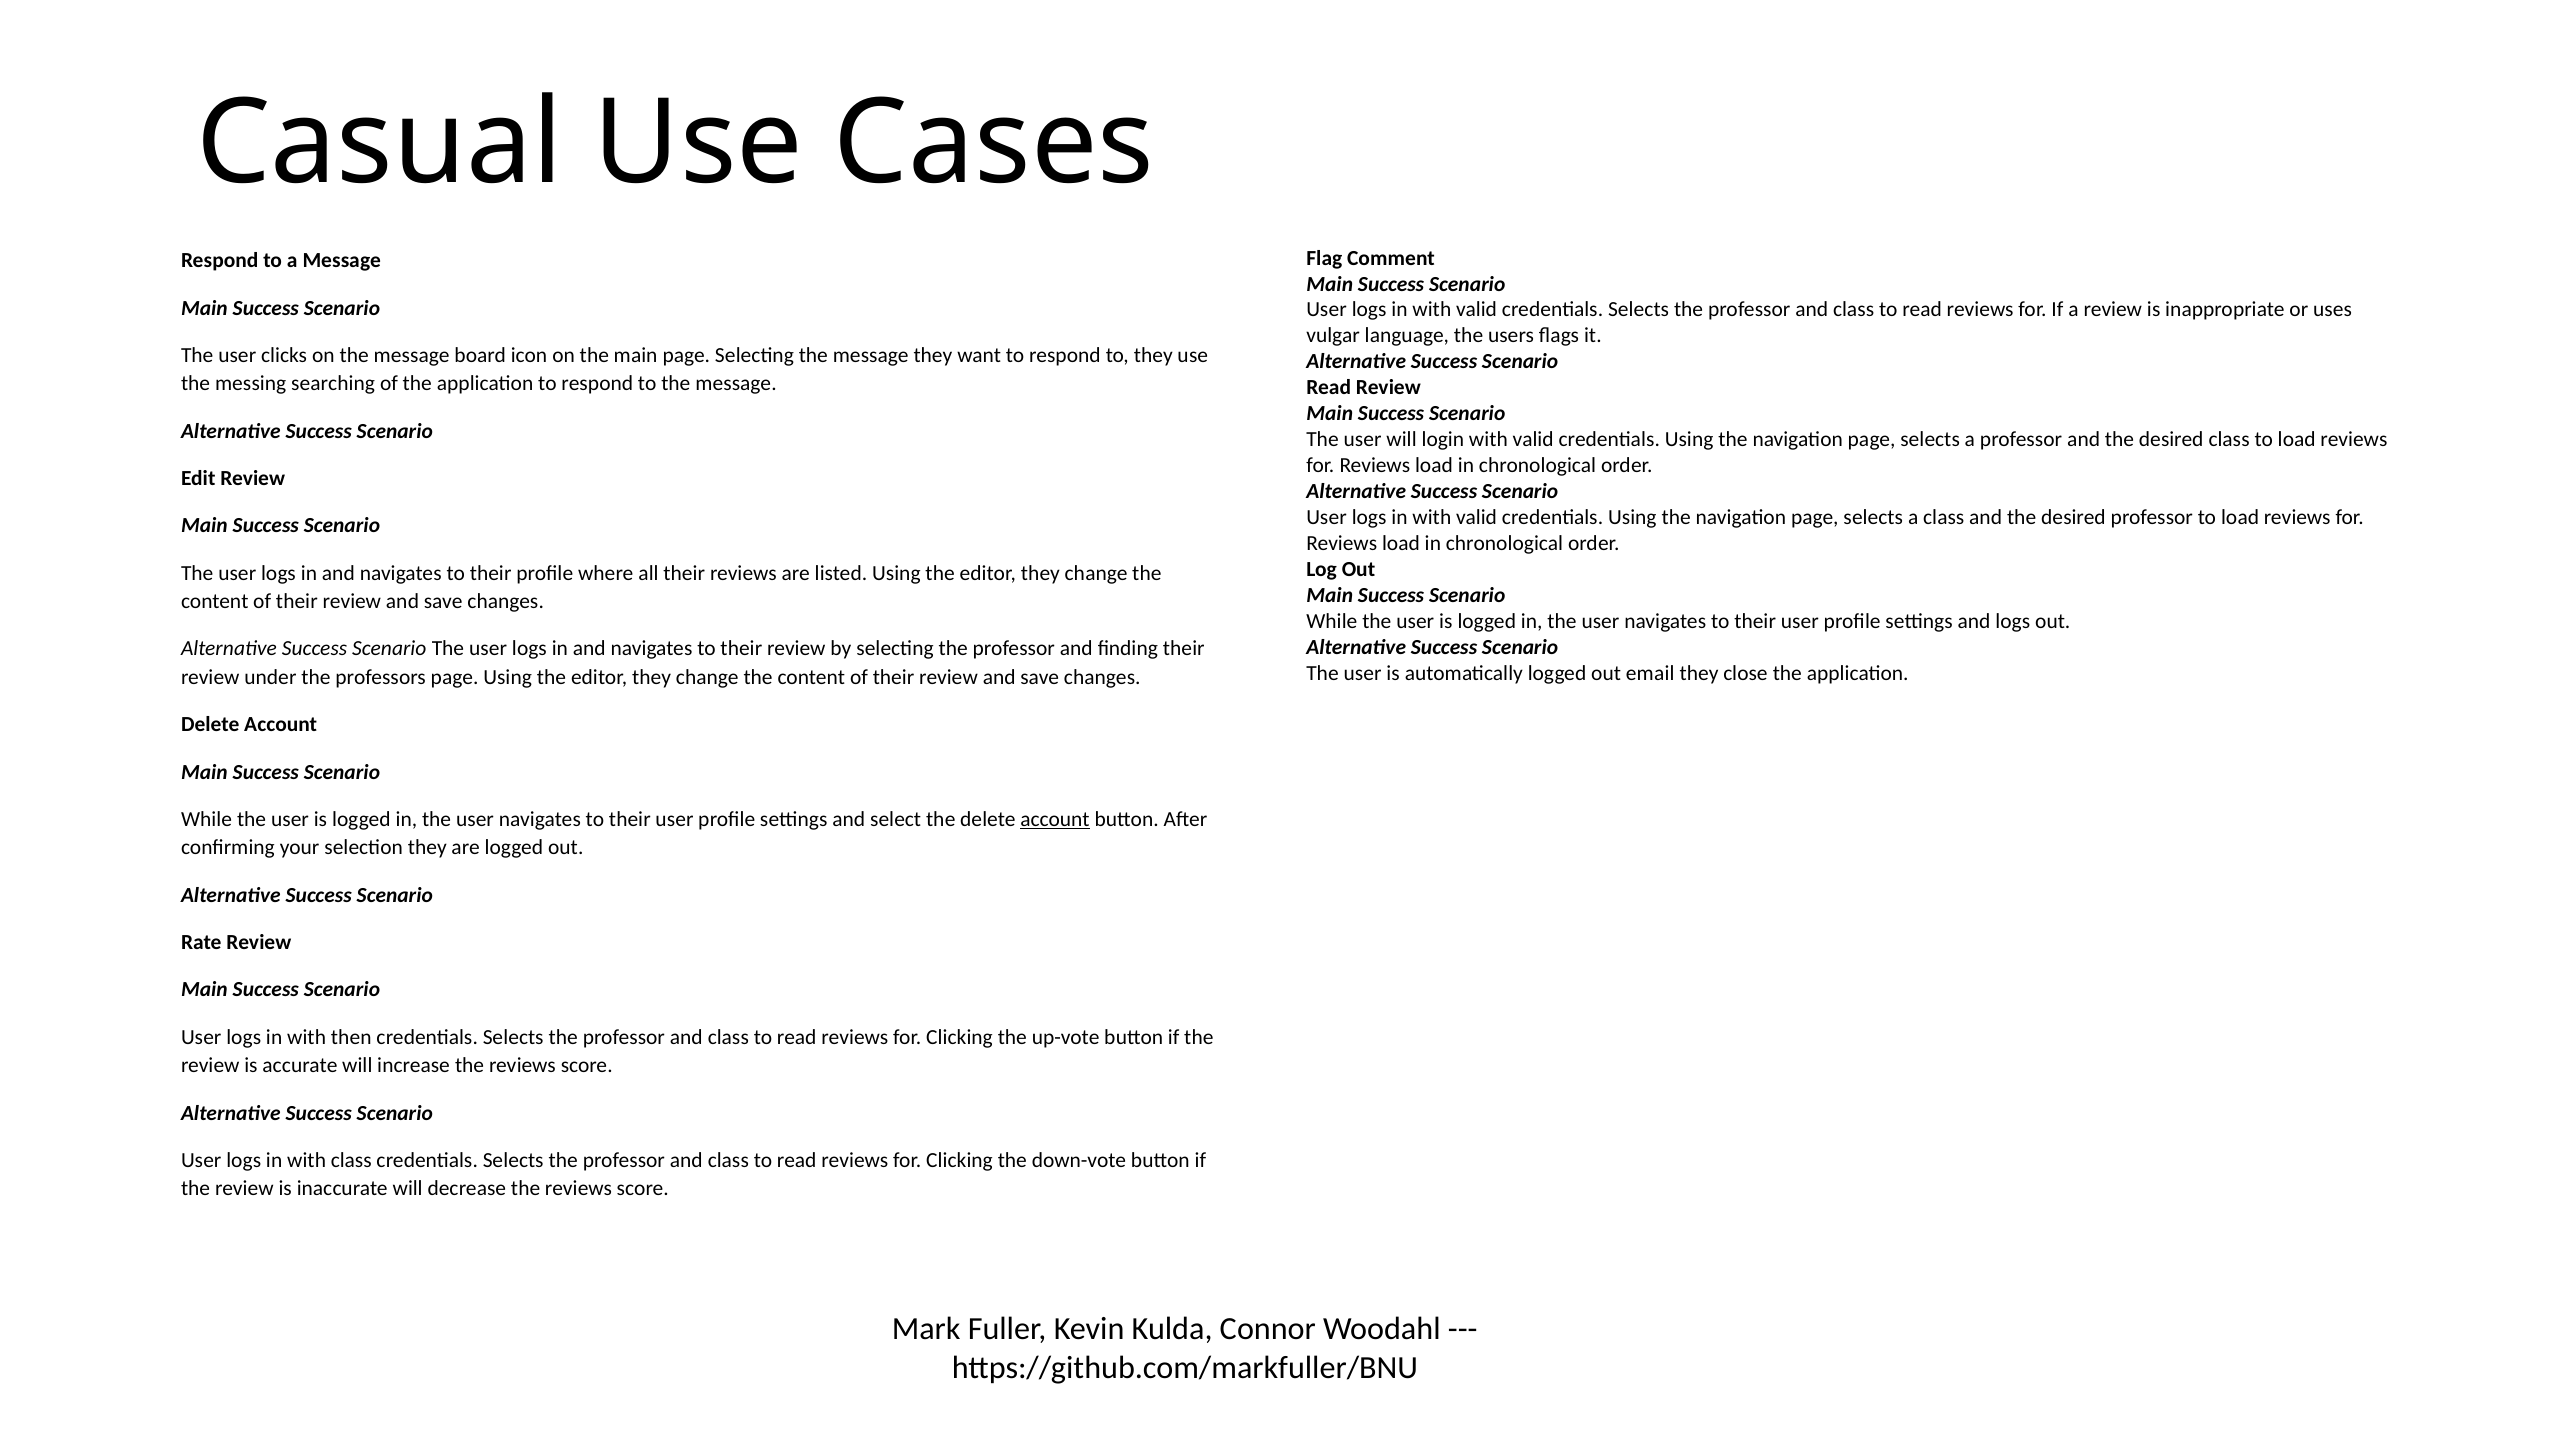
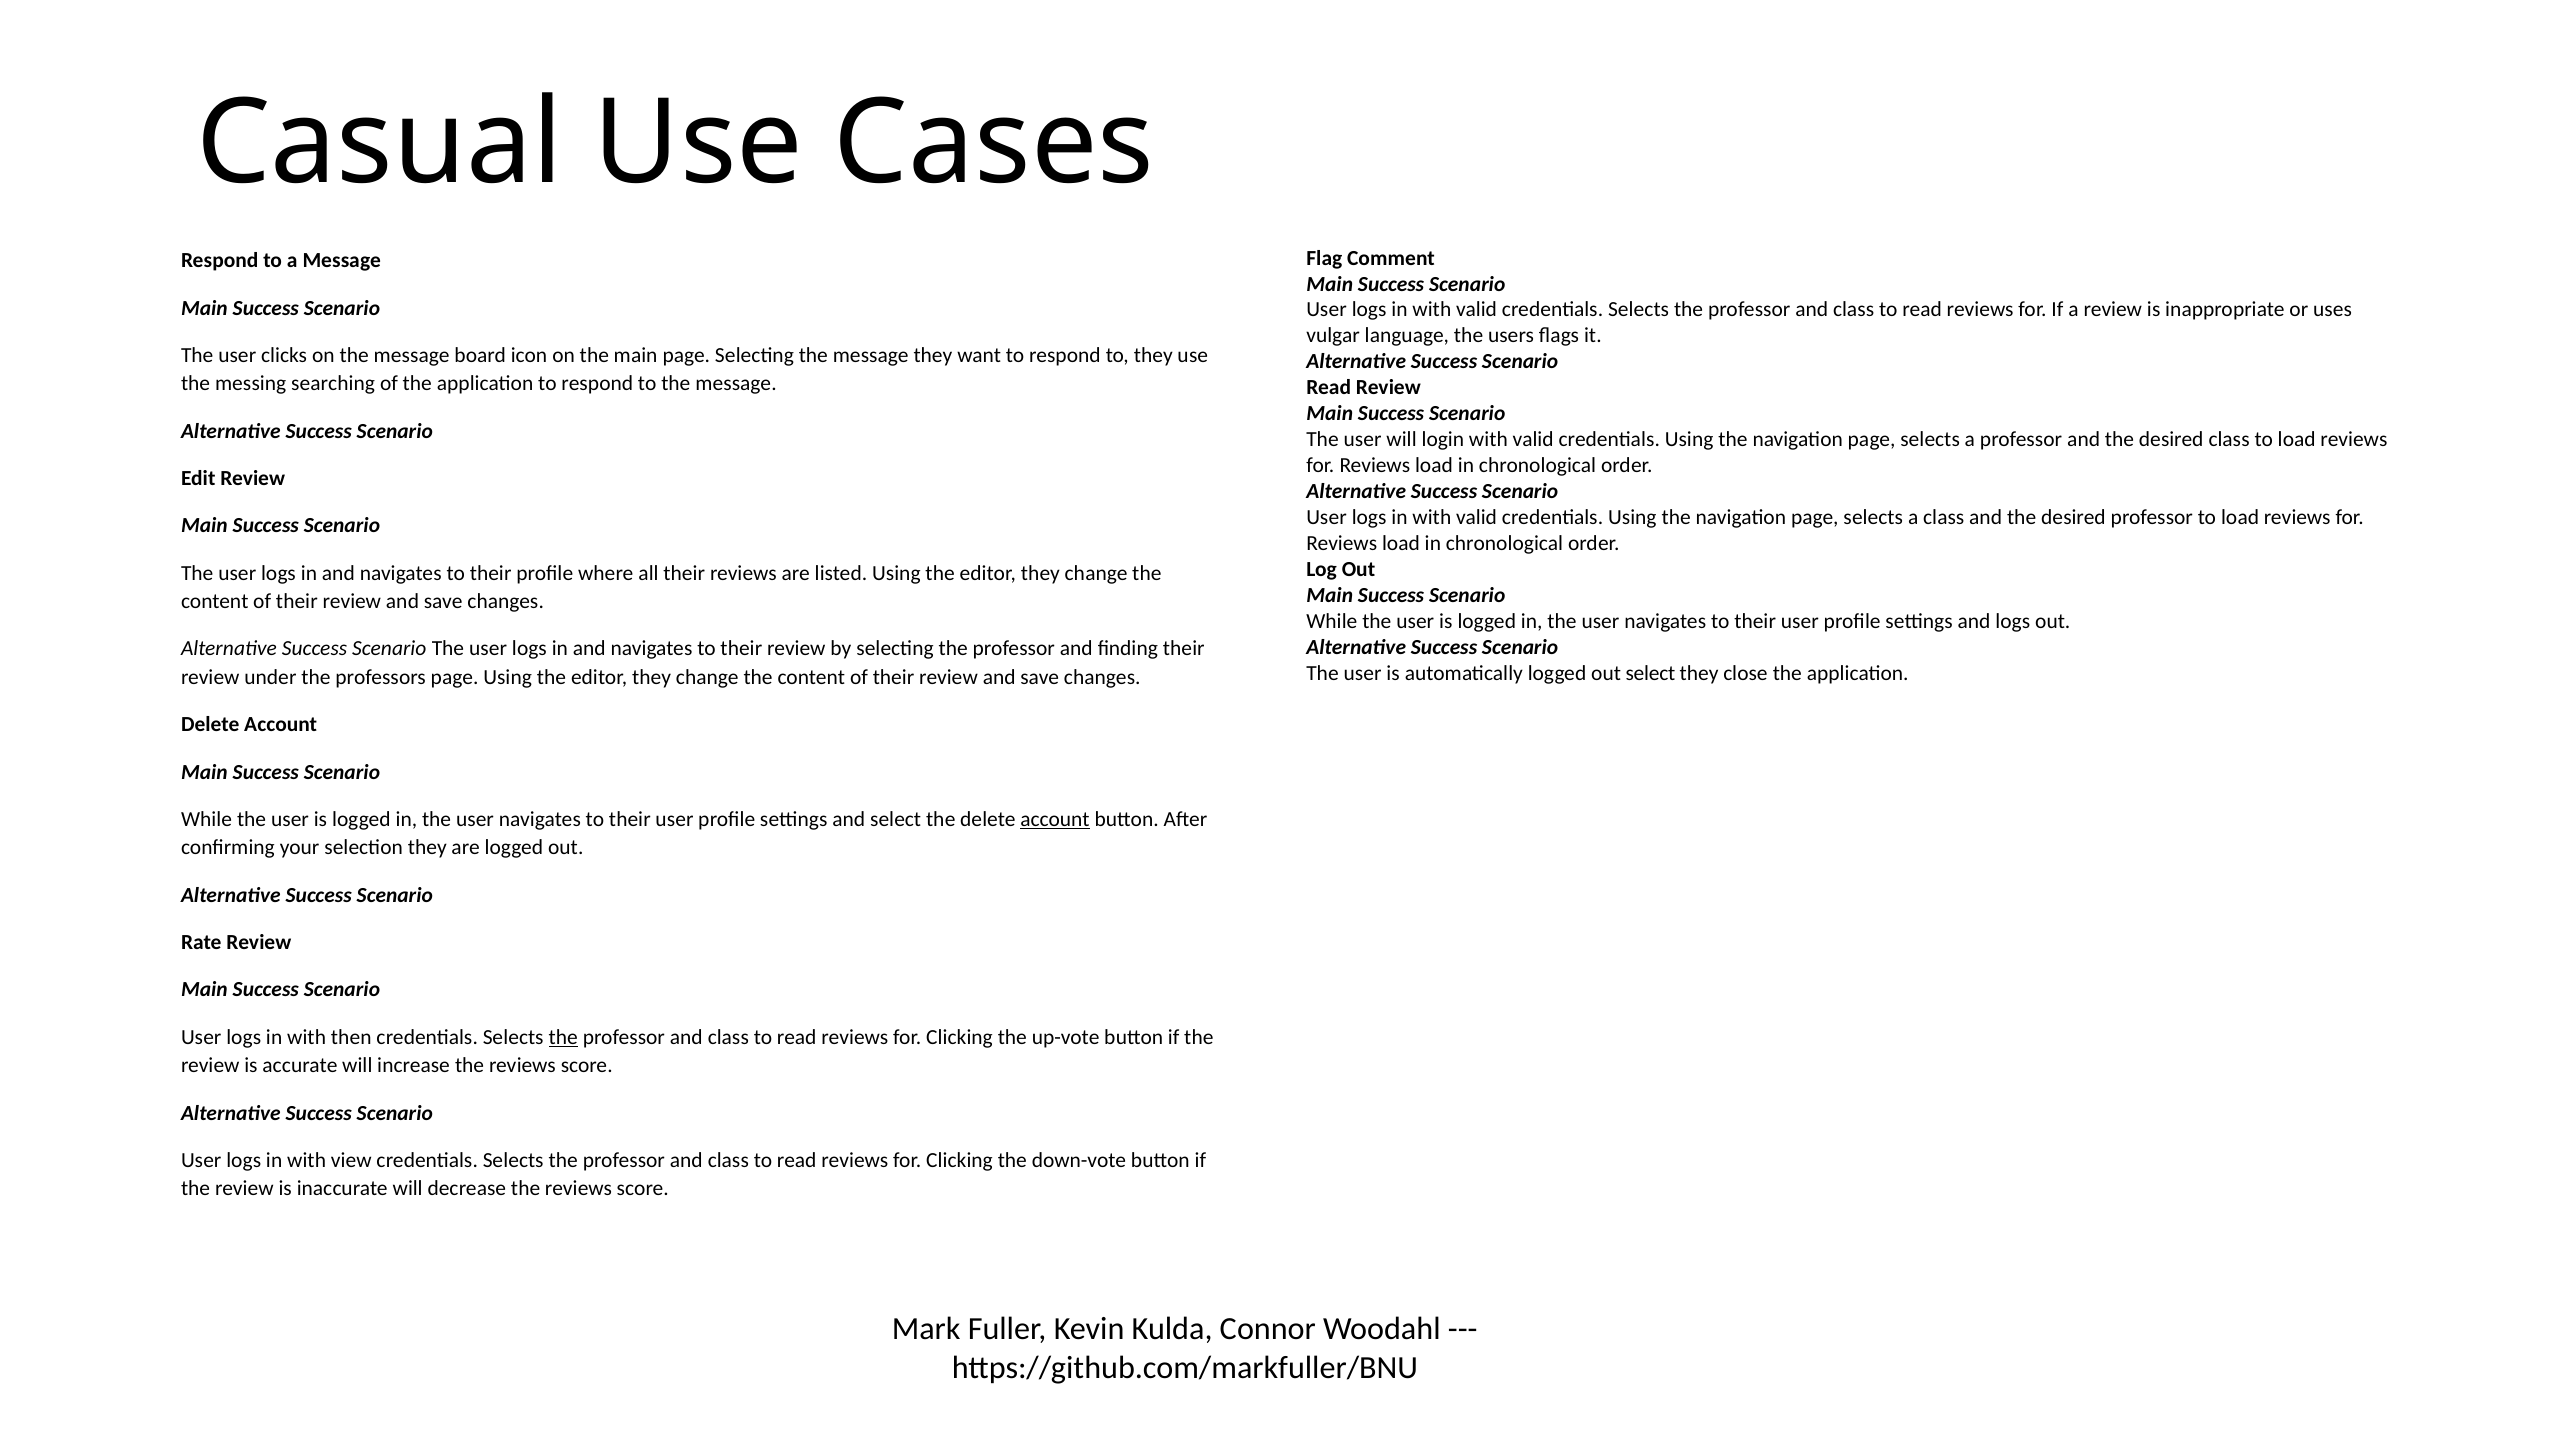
out email: email -> select
the at (563, 1037) underline: none -> present
with class: class -> view
